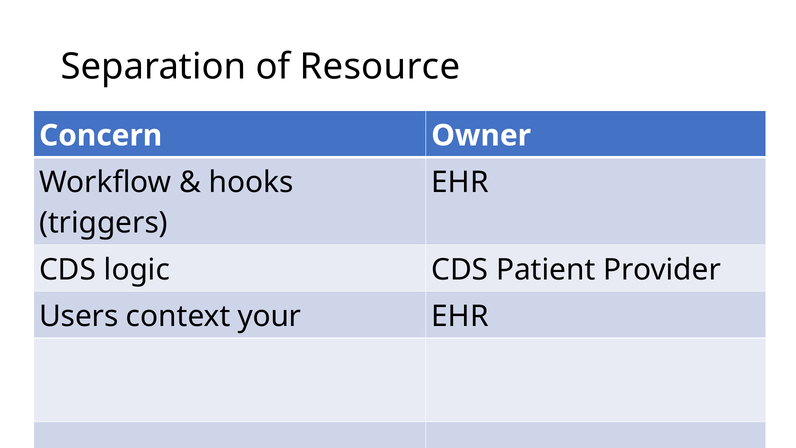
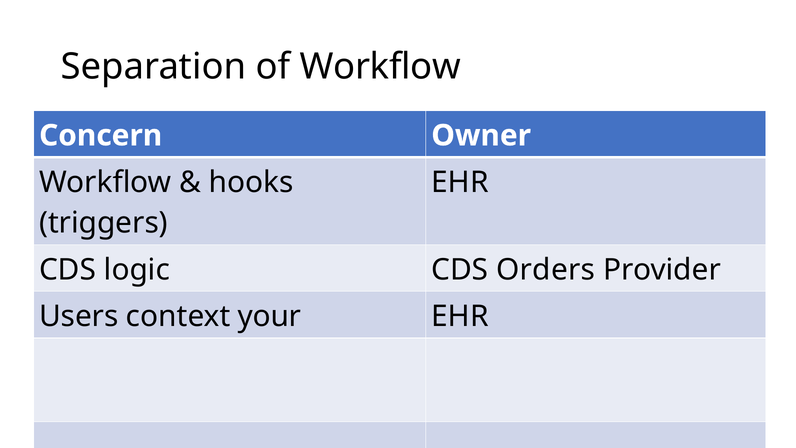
of Resource: Resource -> Workflow
Patient: Patient -> Orders
